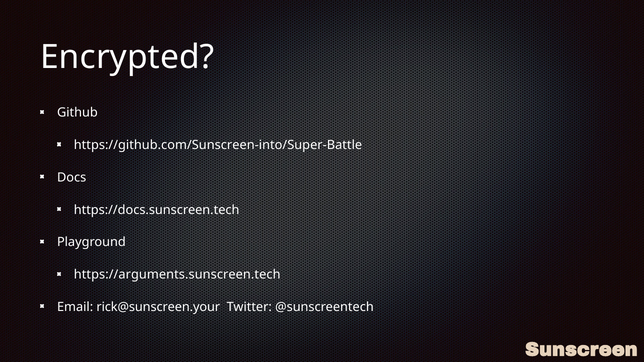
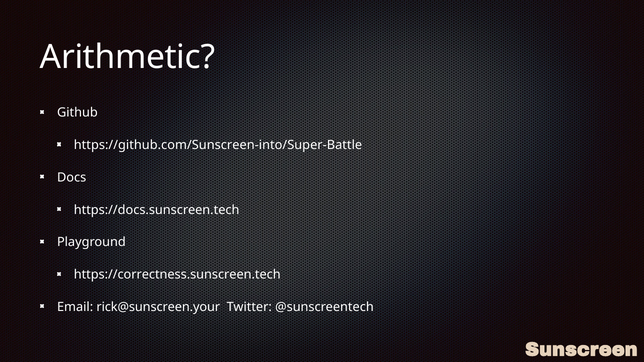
Encrypted: Encrypted -> Arithmetic
https://arguments.sunscreen.tech: https://arguments.sunscreen.tech -> https://correctness.sunscreen.tech
